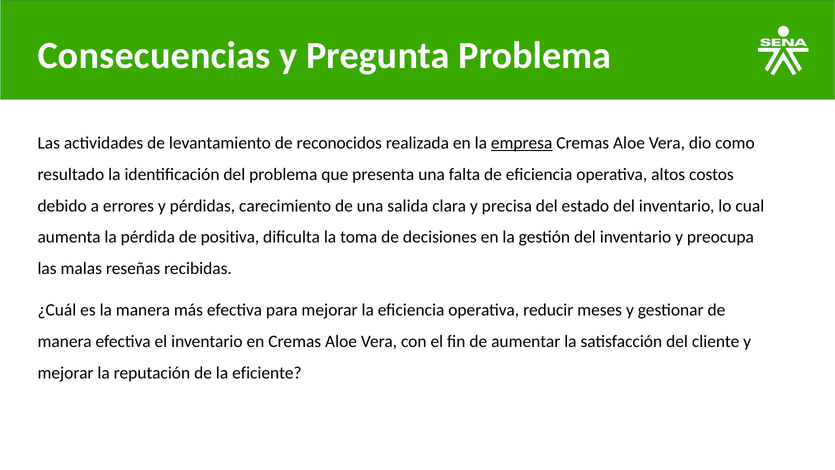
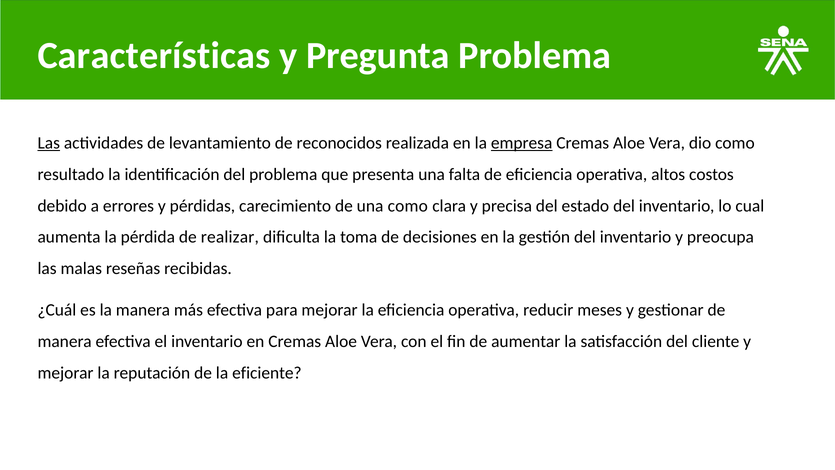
Consecuencias: Consecuencias -> Características
Las at (49, 143) underline: none -> present
una salida: salida -> como
positiva: positiva -> realizar
